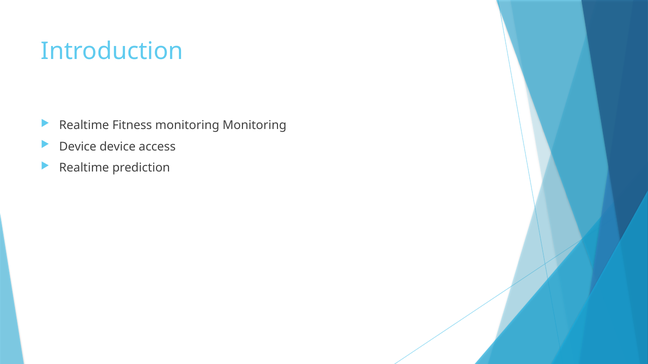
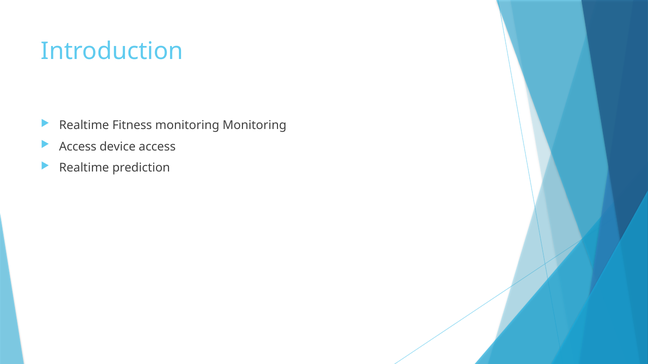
Device at (78, 147): Device -> Access
